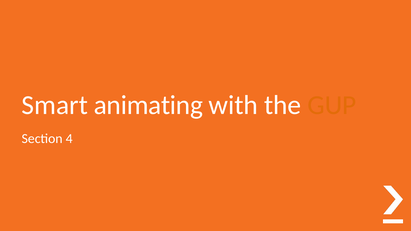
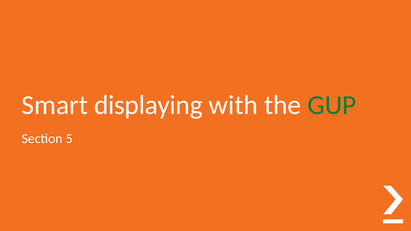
animating: animating -> displaying
GUP colour: orange -> green
4: 4 -> 5
